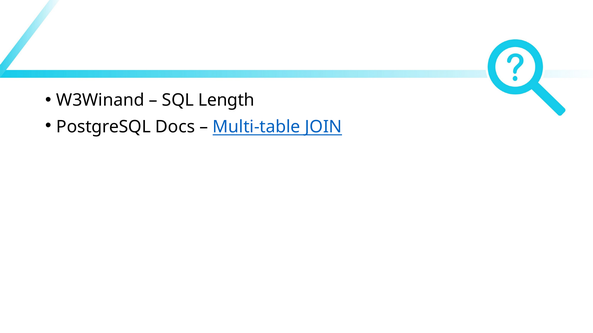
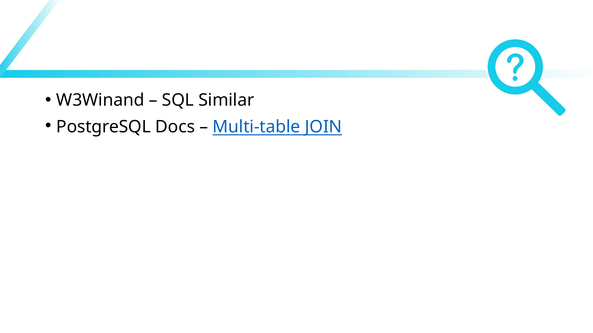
Length: Length -> Similar
